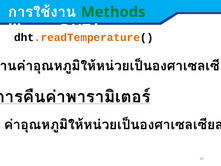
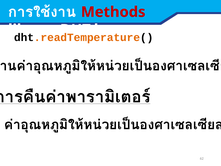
Methods colour: green -> red
